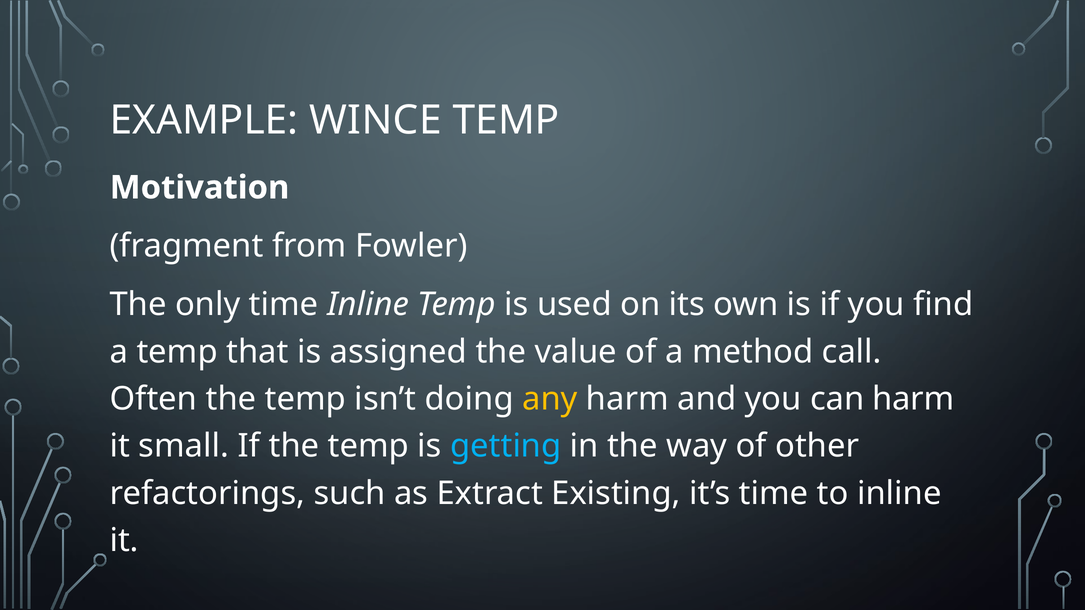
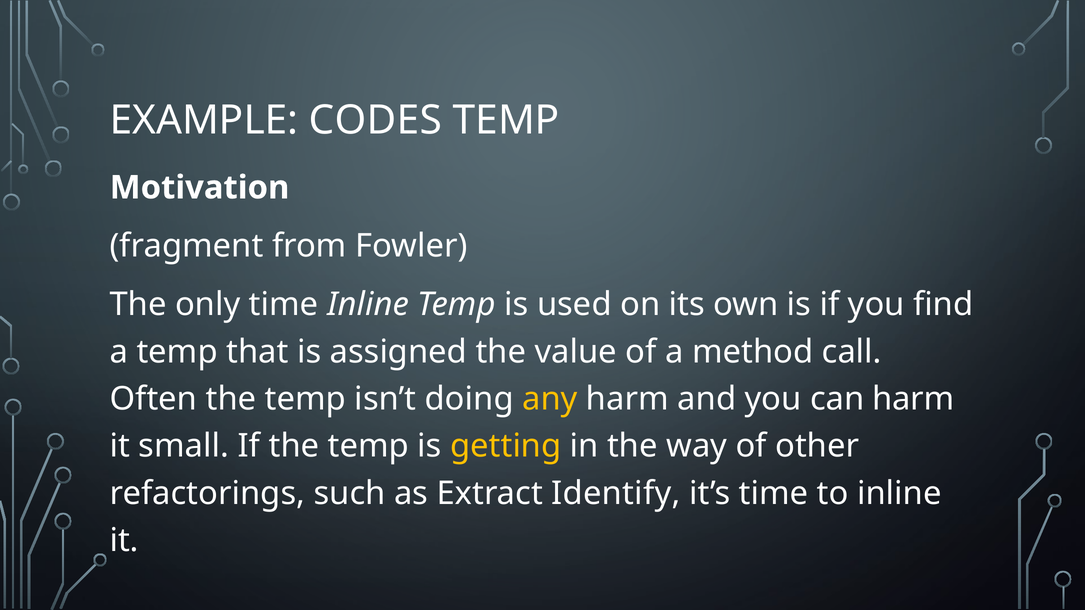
WINCE: WINCE -> CODES
getting colour: light blue -> yellow
Existing: Existing -> Identify
